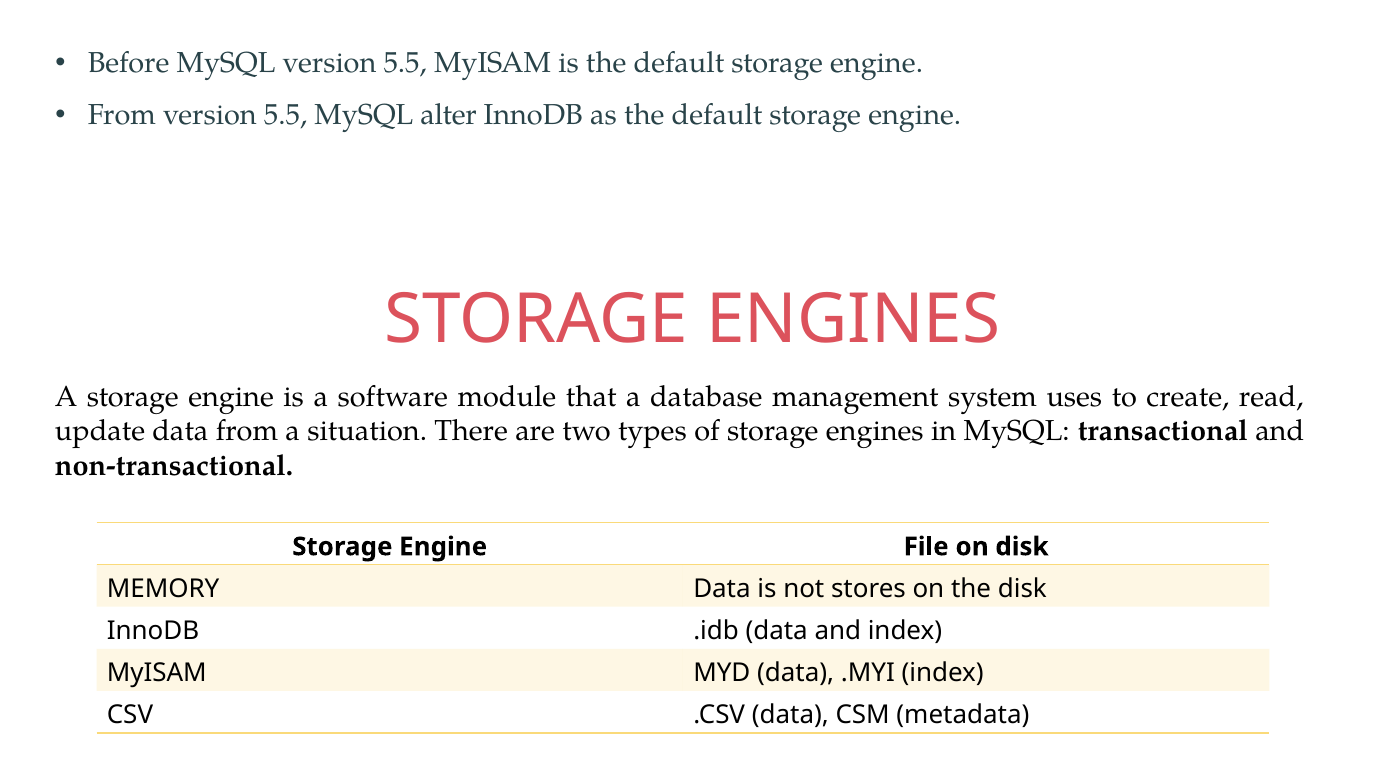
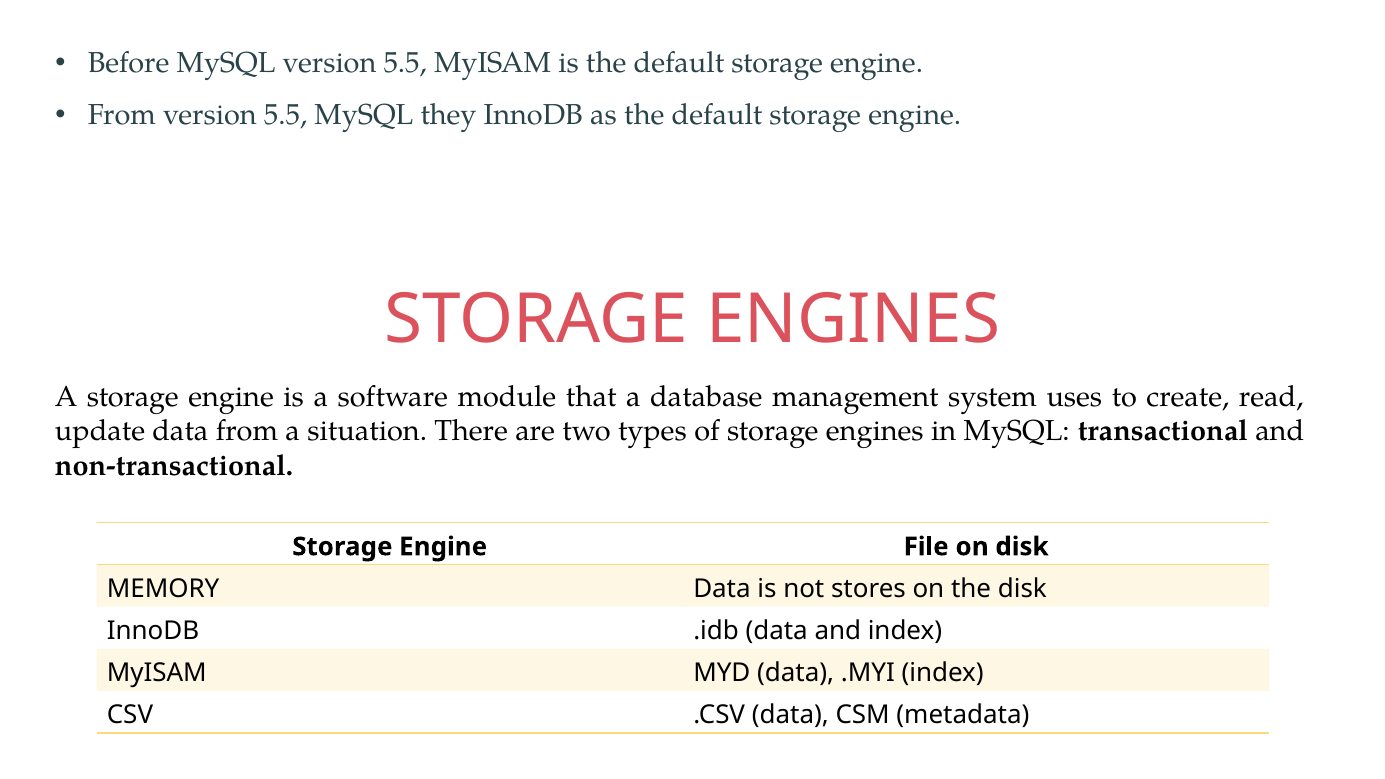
alter: alter -> they
